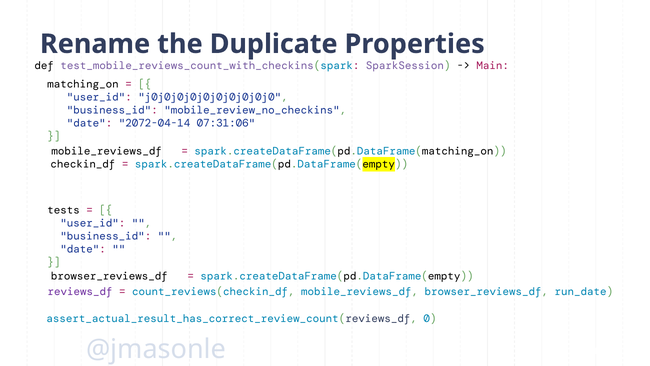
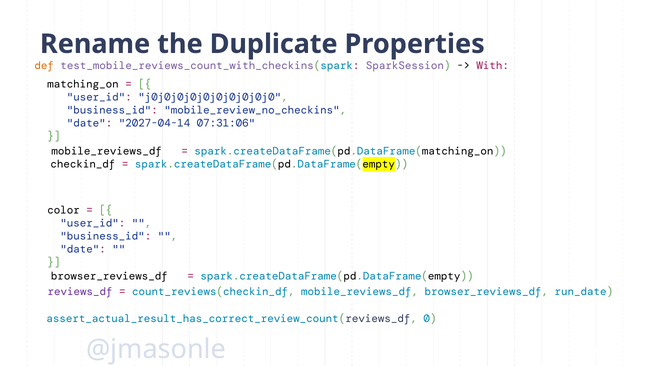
def colour: black -> orange
Main: Main -> With
2072-04-14: 2072-04-14 -> 2027-04-14
tests: tests -> color
